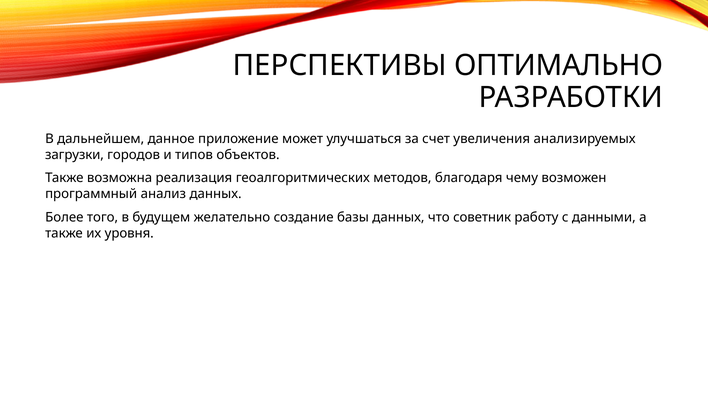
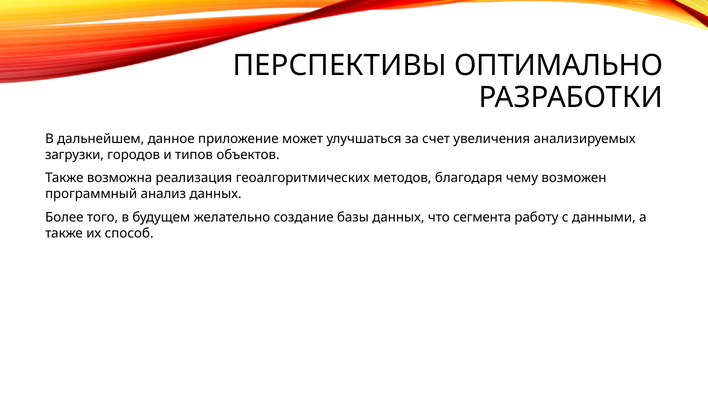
советник: советник -> сегмента
уровня: уровня -> способ
